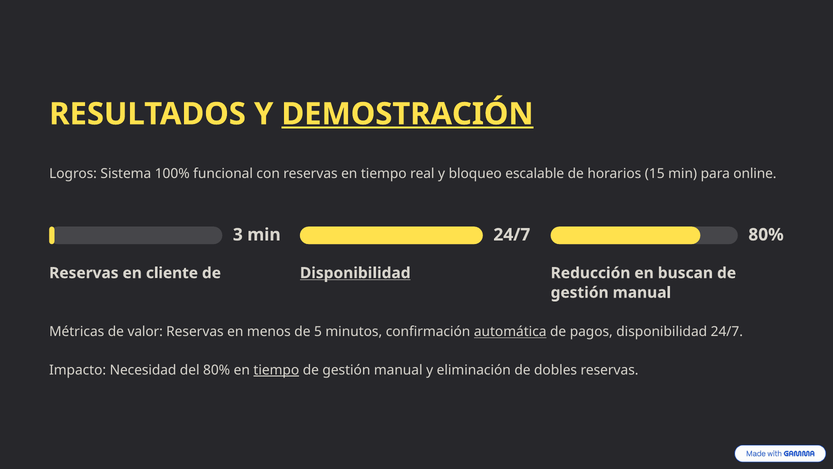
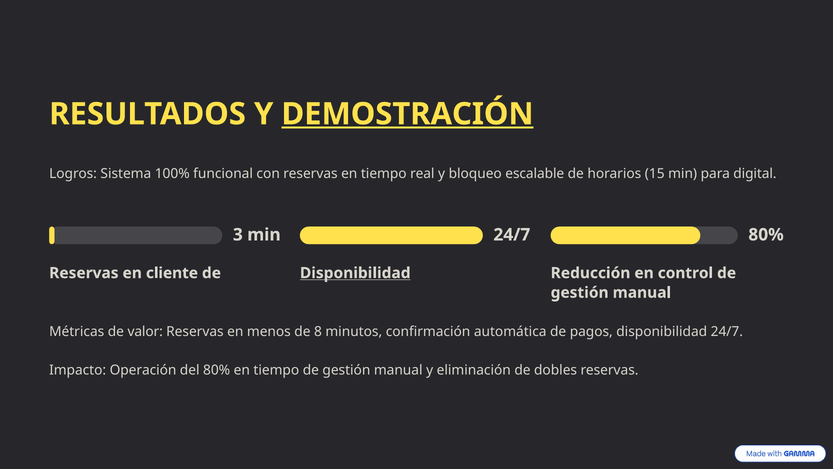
online: online -> digital
buscan: buscan -> control
5: 5 -> 8
automática underline: present -> none
Necesidad: Necesidad -> Operación
tiempo at (276, 370) underline: present -> none
